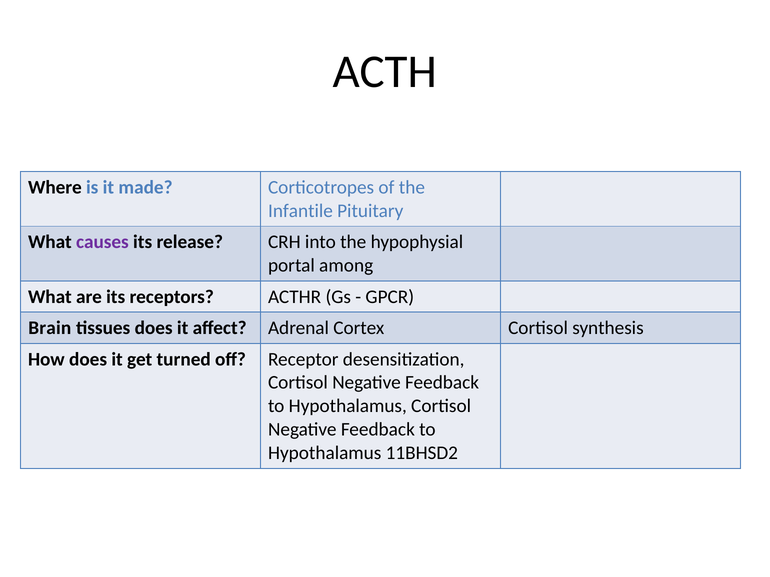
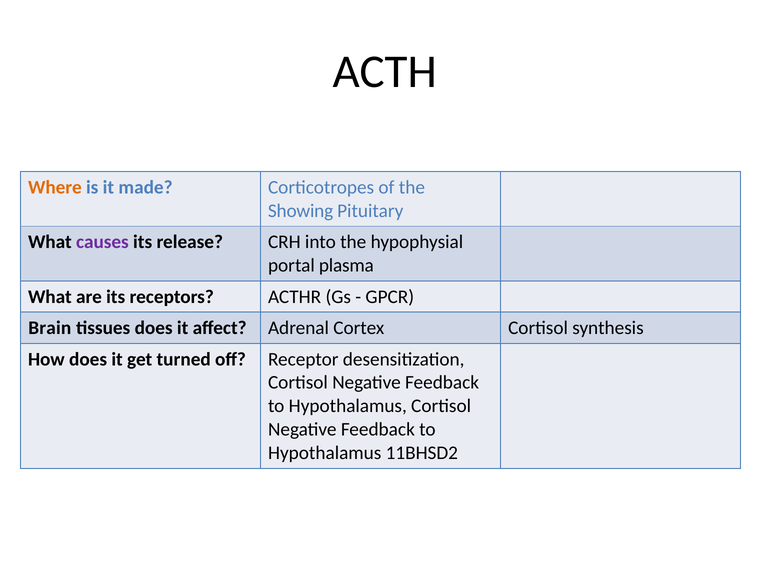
Where colour: black -> orange
Infantile: Infantile -> Showing
among: among -> plasma
